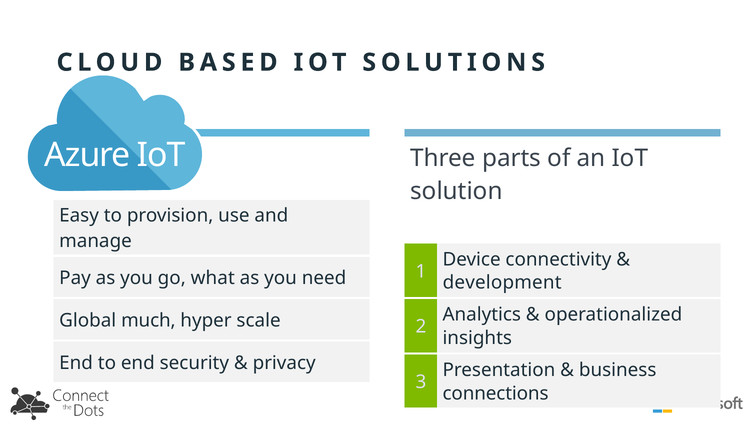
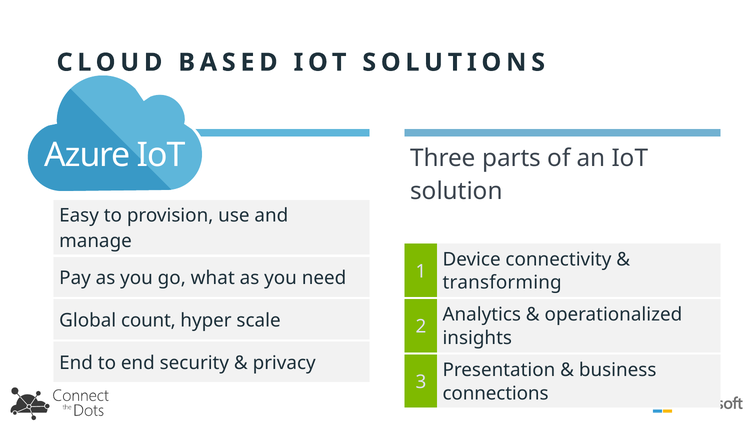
development: development -> transforming
much: much -> count
